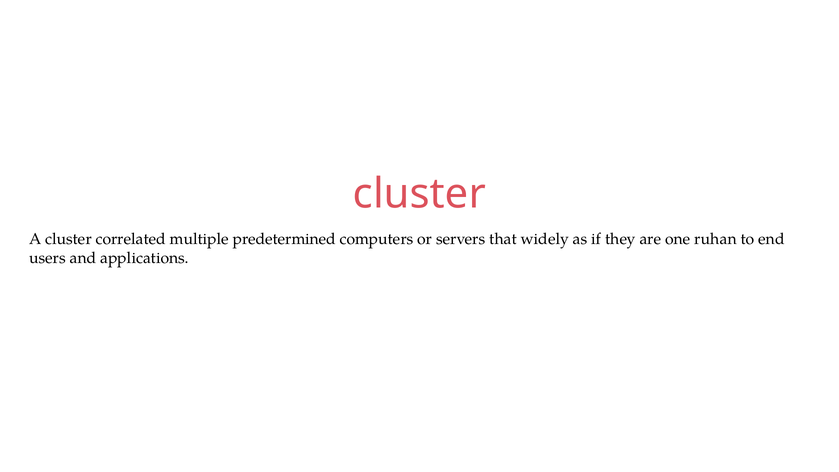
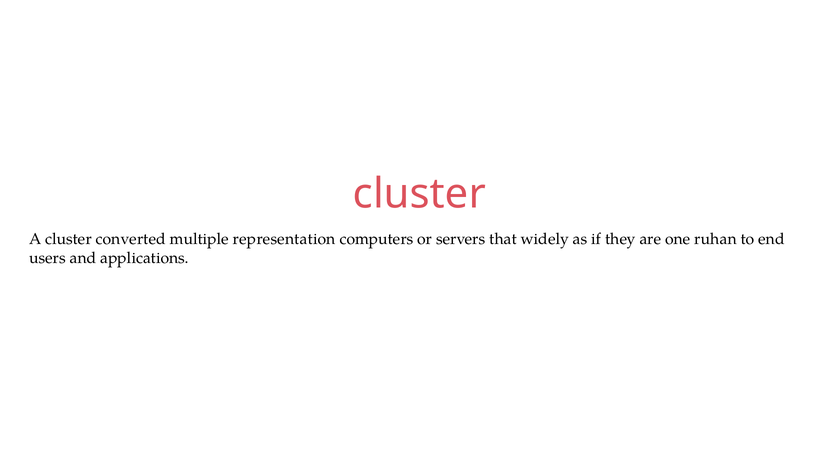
correlated: correlated -> converted
predetermined: predetermined -> representation
